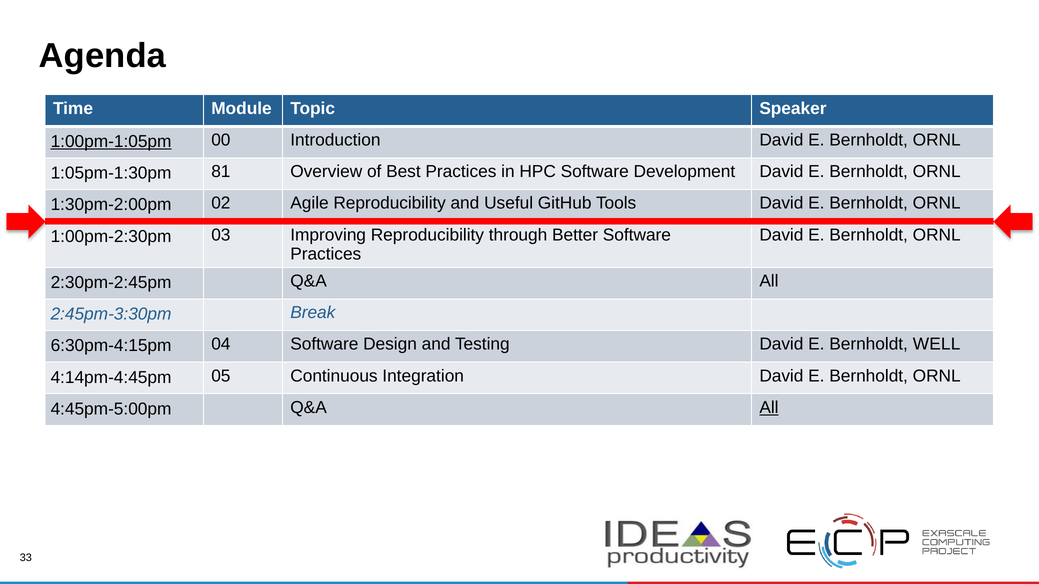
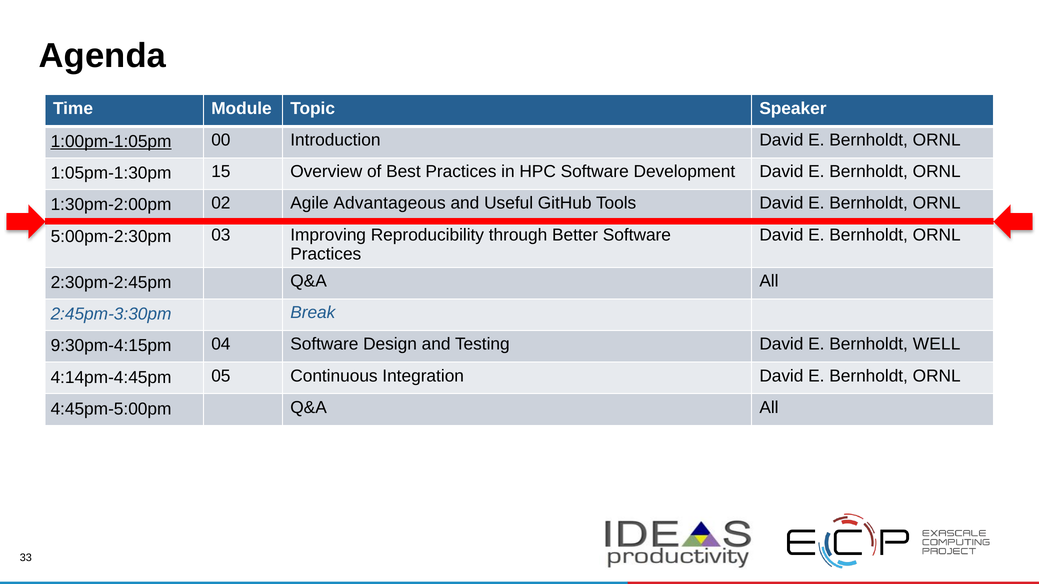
81: 81 -> 15
Agile Reproducibility: Reproducibility -> Advantageous
1:00pm-2:30pm: 1:00pm-2:30pm -> 5:00pm-2:30pm
6:30pm-4:15pm: 6:30pm-4:15pm -> 9:30pm-4:15pm
All at (769, 408) underline: present -> none
